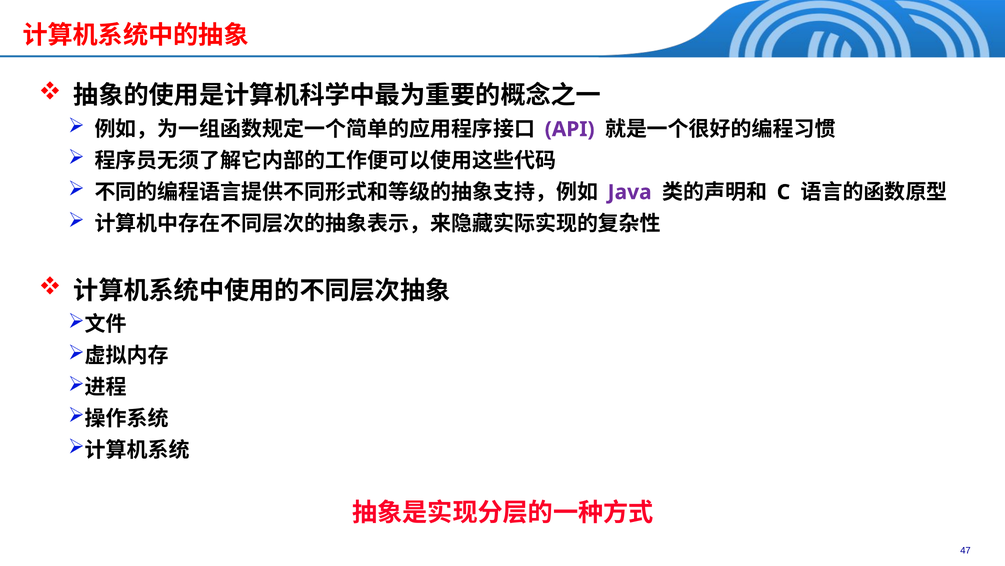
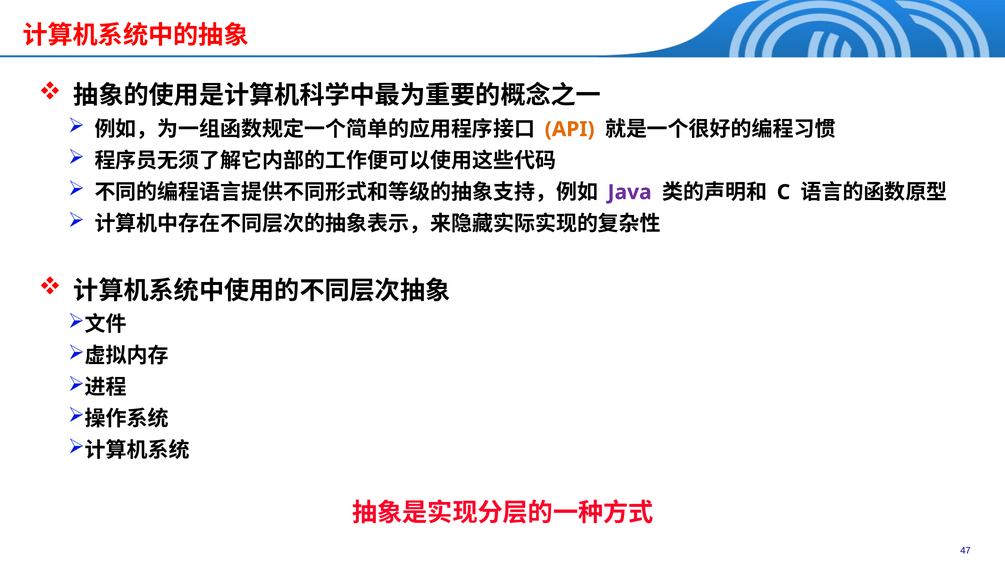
API colour: purple -> orange
